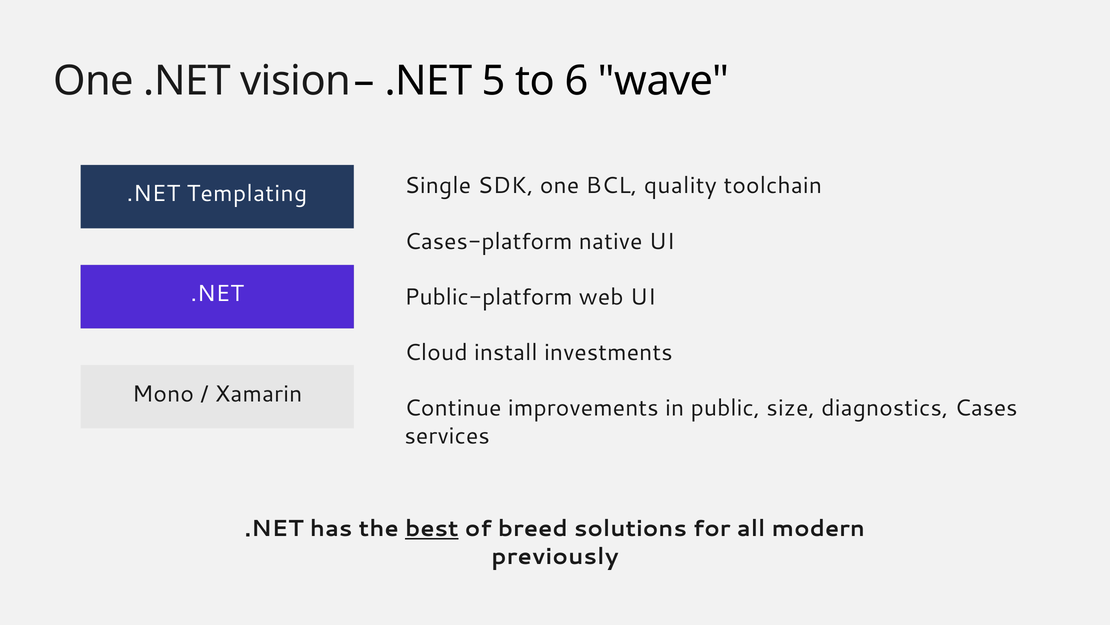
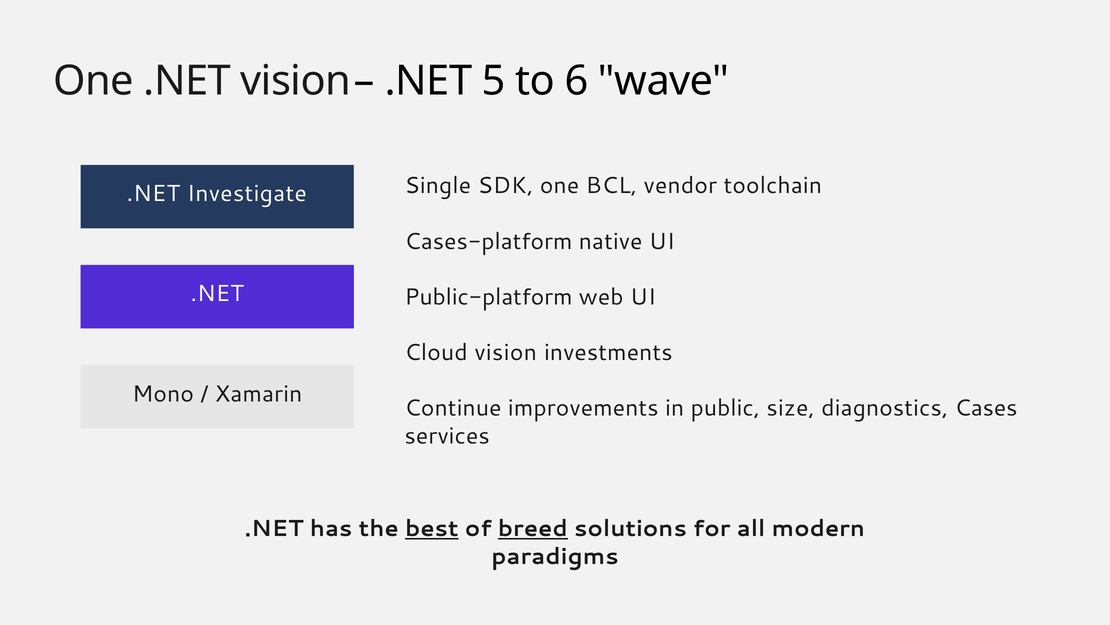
quality: quality -> vendor
Templating: Templating -> Investigate
Cloud install: install -> vision
breed underline: none -> present
previously: previously -> paradigms
